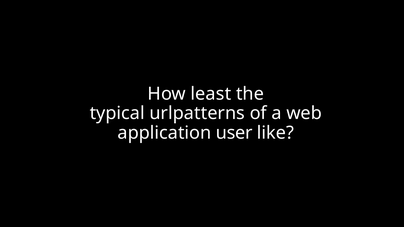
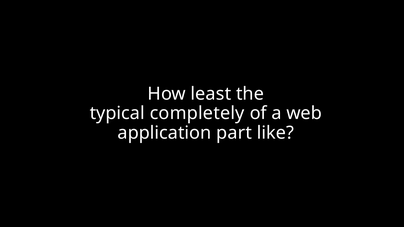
urlpatterns: urlpatterns -> completely
user: user -> part
